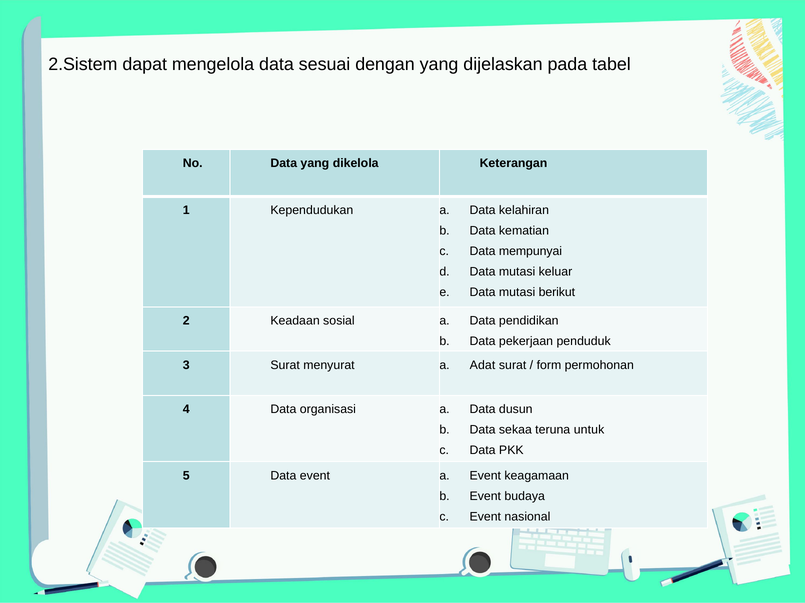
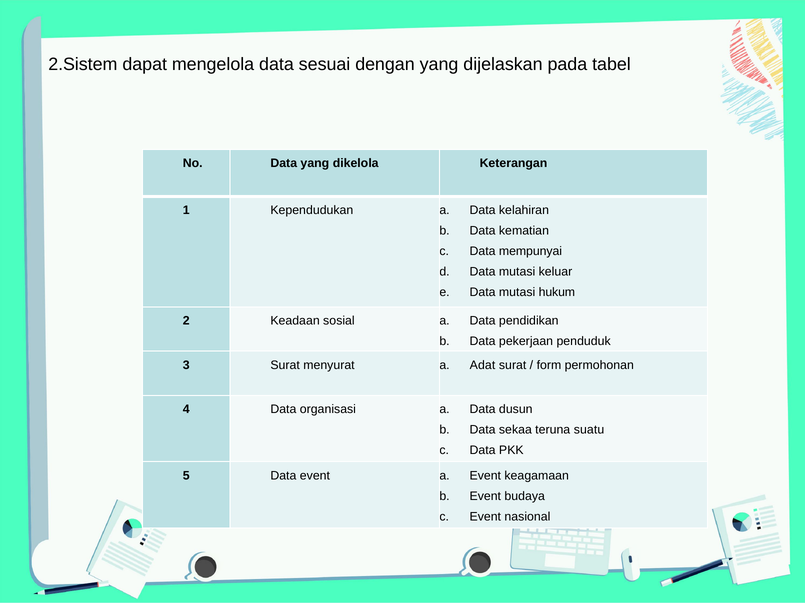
berikut: berikut -> hukum
untuk: untuk -> suatu
